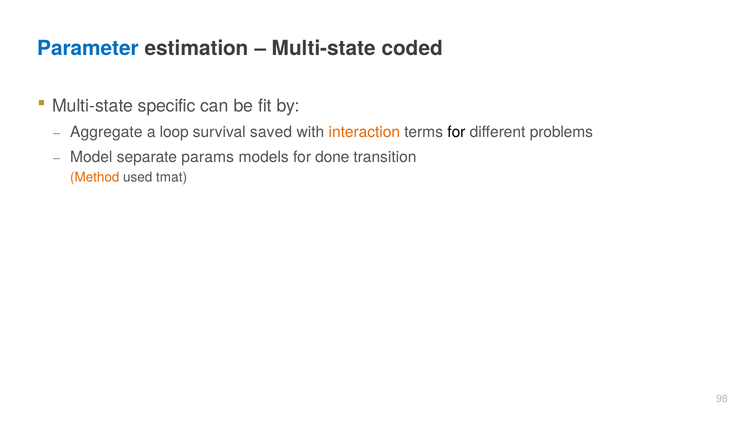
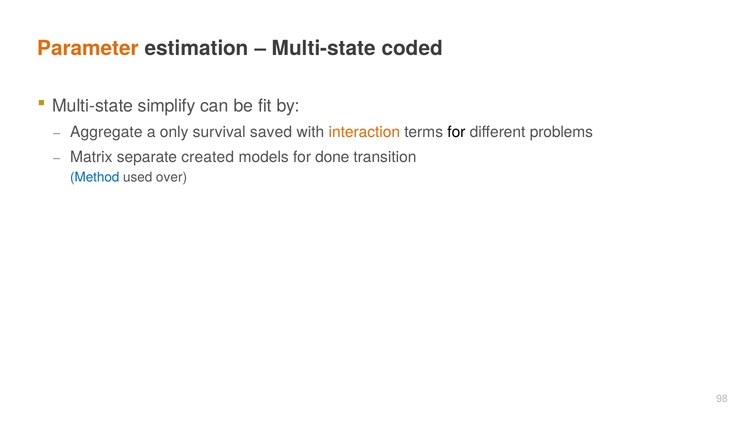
Parameter colour: blue -> orange
specific: specific -> simplify
loop: loop -> only
Model: Model -> Matrix
params: params -> created
Method colour: orange -> blue
tmat: tmat -> over
